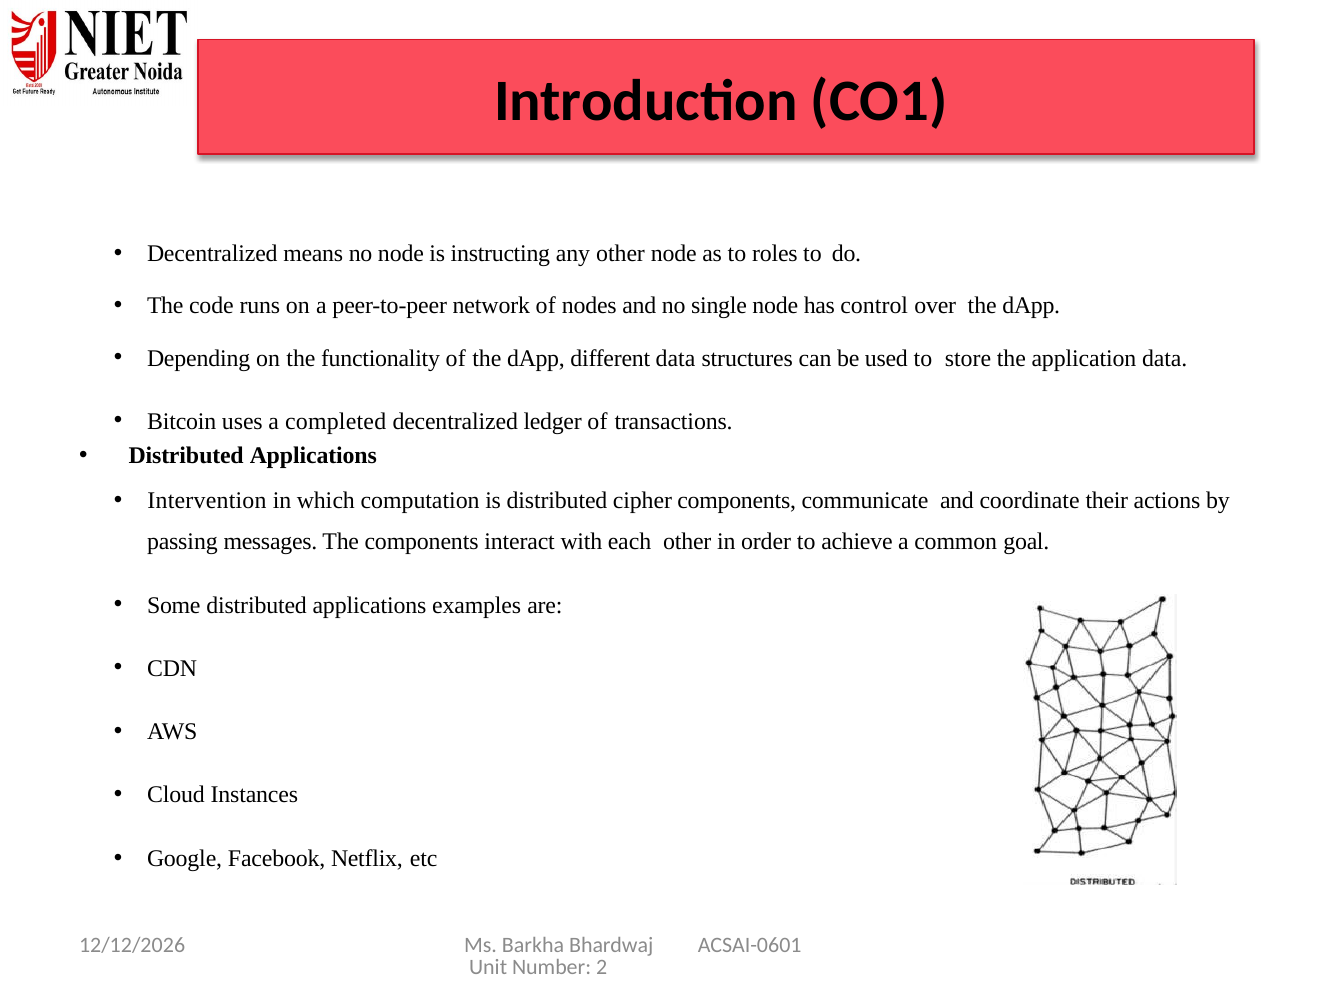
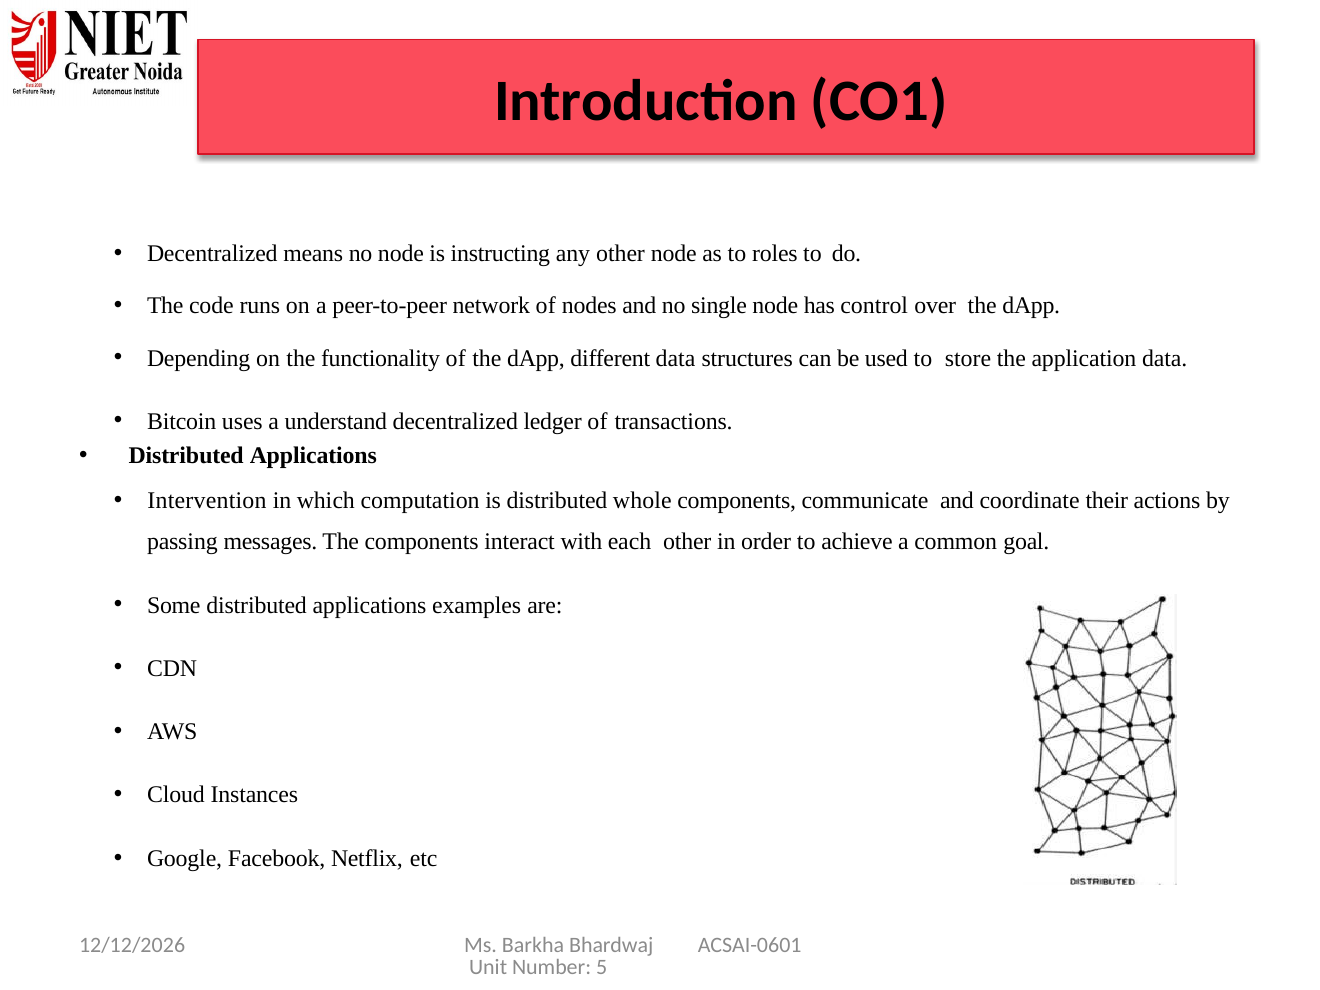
completed: completed -> understand
cipher: cipher -> whole
2: 2 -> 5
